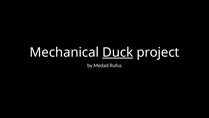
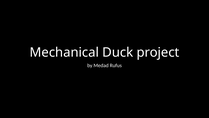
Duck underline: present -> none
